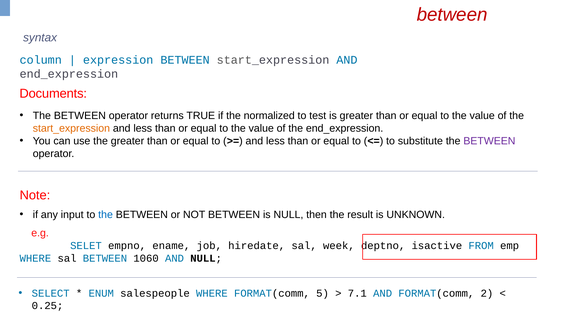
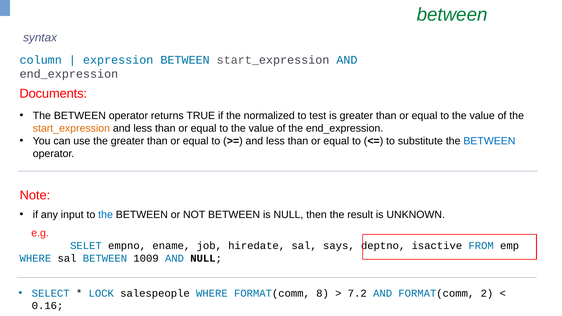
between at (452, 15) colour: red -> green
BETWEEN at (489, 141) colour: purple -> blue
week: week -> says
1060: 1060 -> 1009
ENUM: ENUM -> LOCK
5: 5 -> 8
7.1: 7.1 -> 7.2
0.25: 0.25 -> 0.16
